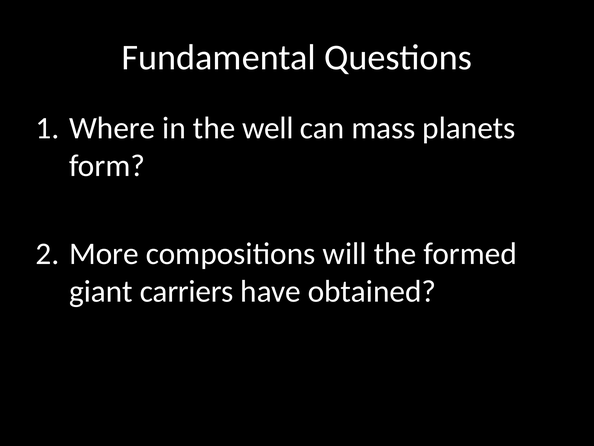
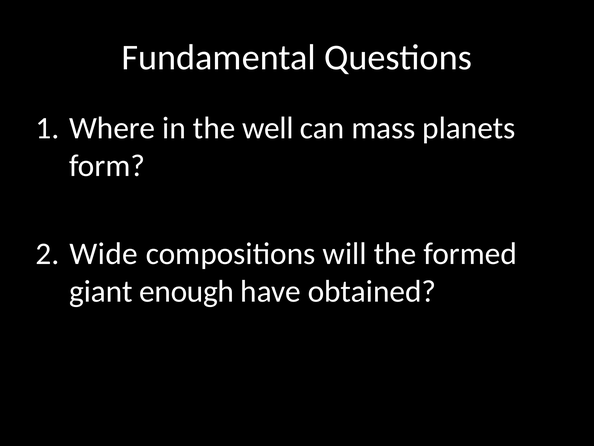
More: More -> Wide
carriers: carriers -> enough
